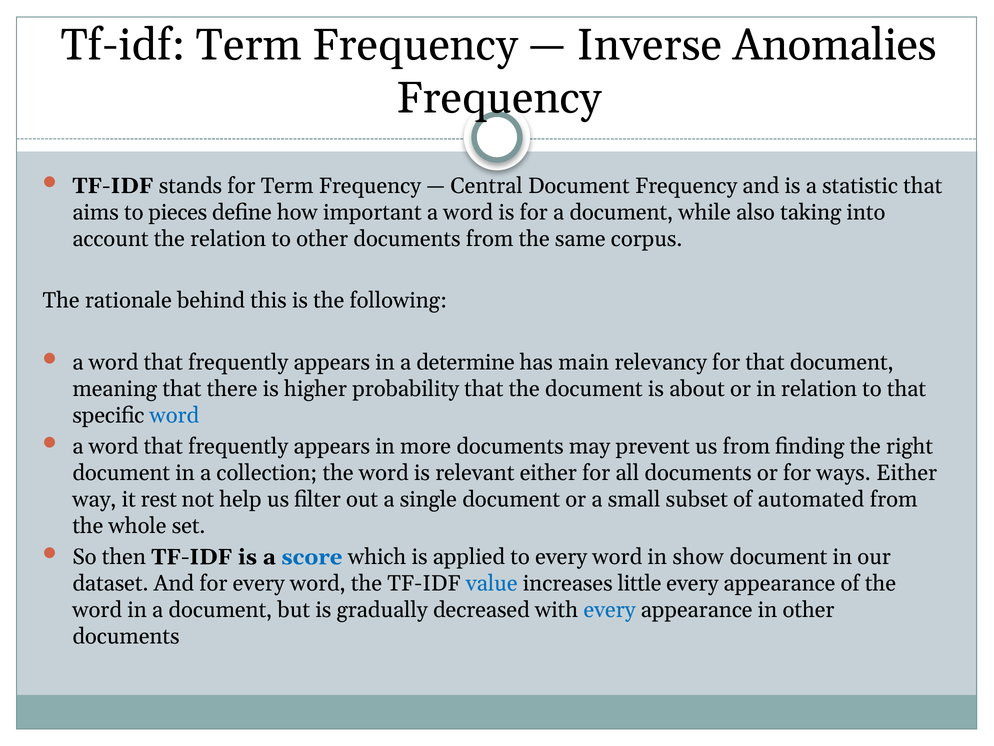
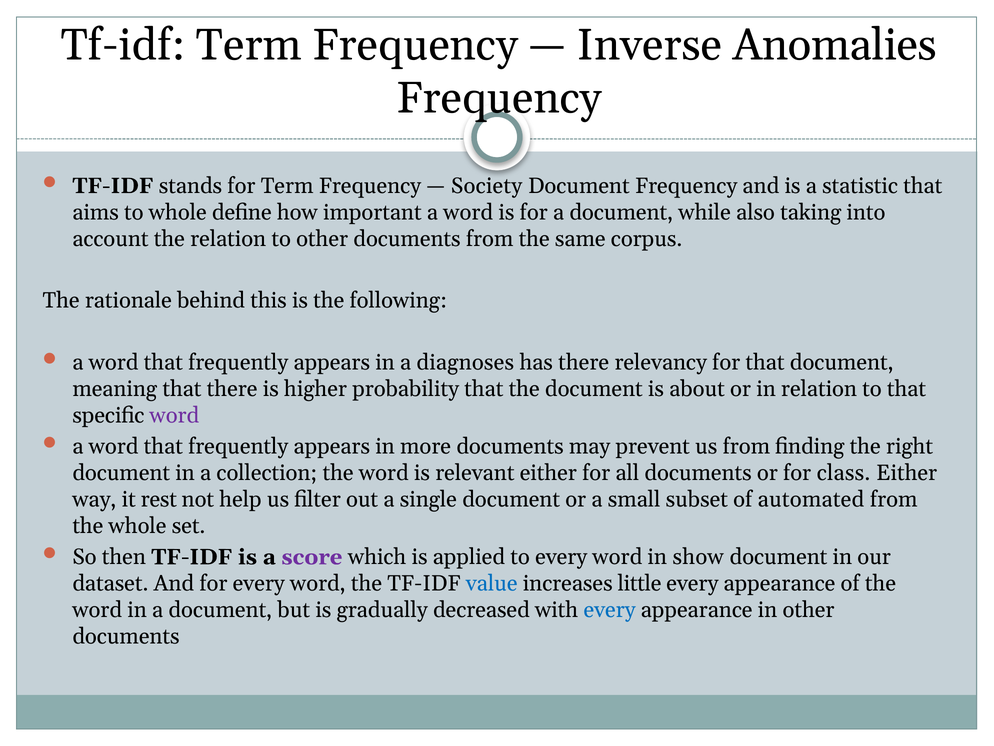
Central: Central -> Society
to pieces: pieces -> whole
determine: determine -> diagnoses
has main: main -> there
word at (174, 415) colour: blue -> purple
ways: ways -> class
score colour: blue -> purple
